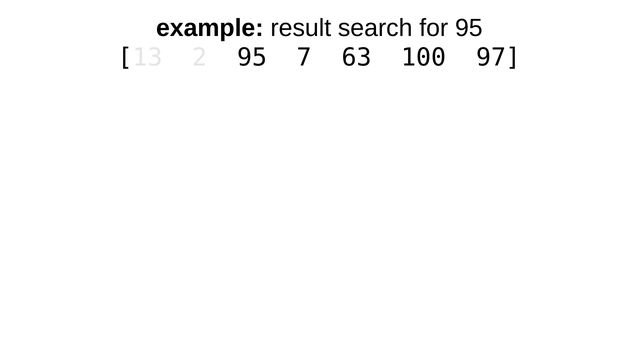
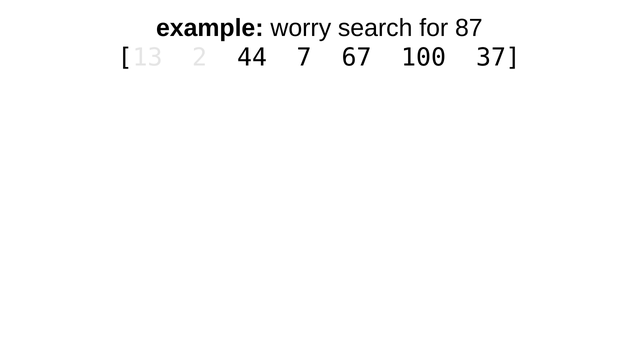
result: result -> worry
for 95: 95 -> 87
2 95: 95 -> 44
63: 63 -> 67
97: 97 -> 37
